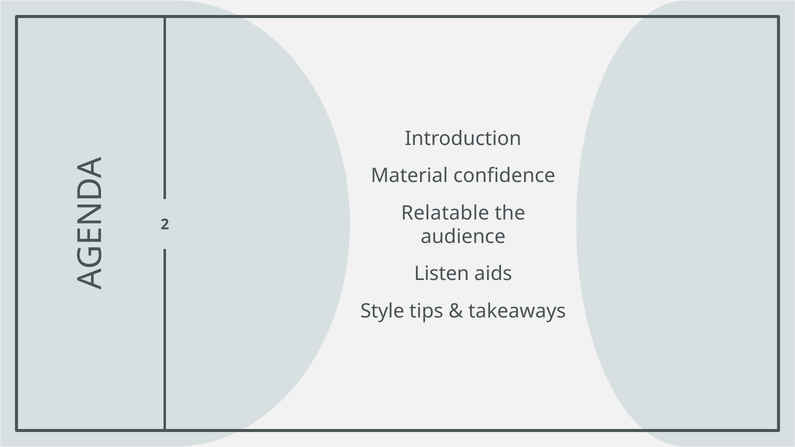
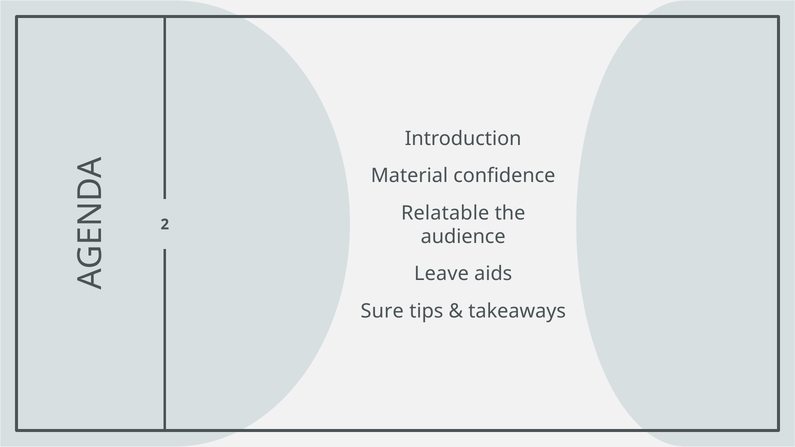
Listen: Listen -> Leave
Style: Style -> Sure
